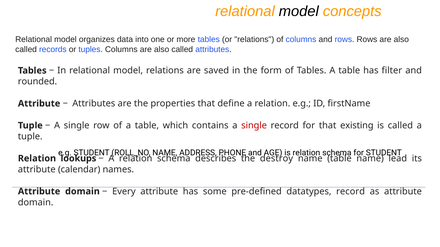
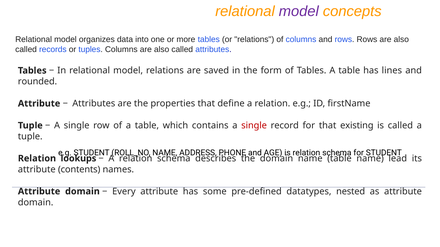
model at (299, 11) colour: black -> purple
filter: filter -> lines
the destroy: destroy -> domain
calendar: calendar -> contents
datatypes record: record -> nested
